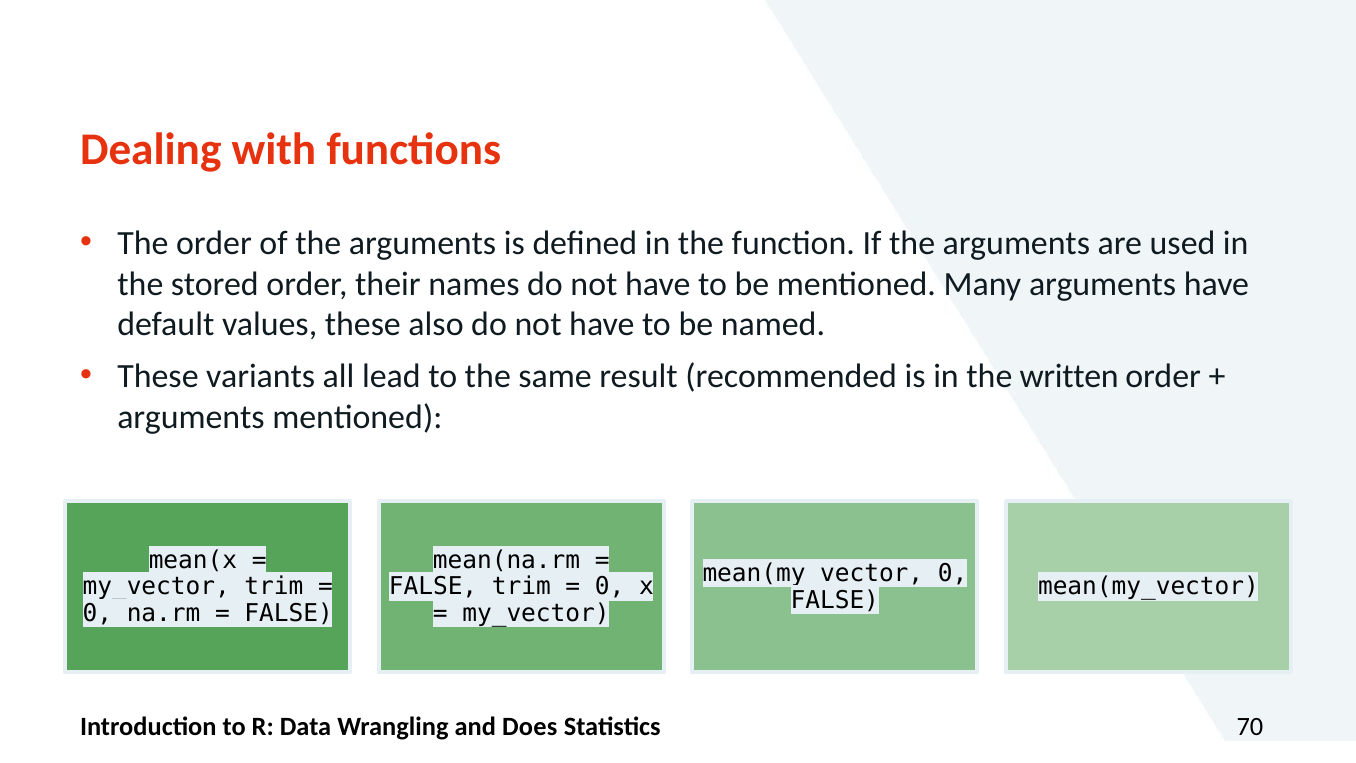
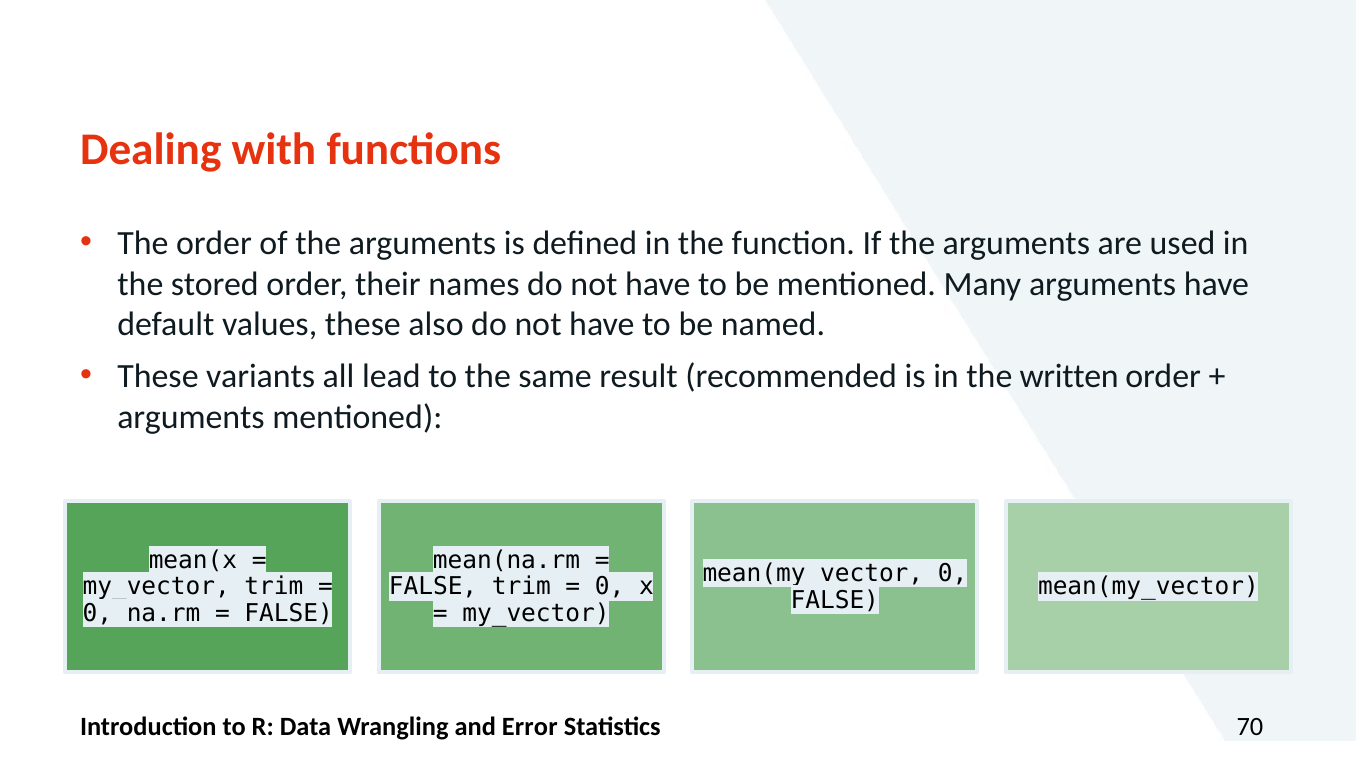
Does: Does -> Error
